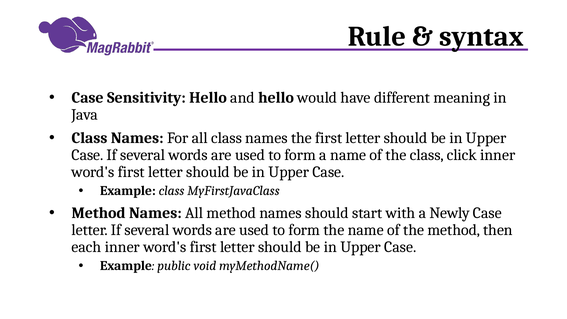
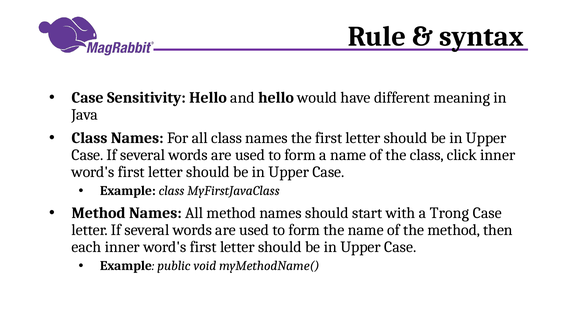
Newly: Newly -> Trong
